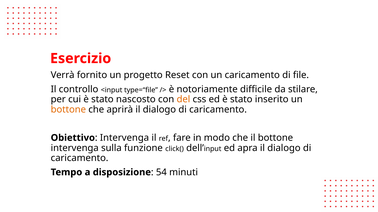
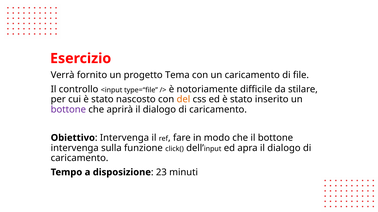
Reset: Reset -> Tema
bottone at (68, 110) colour: orange -> purple
54: 54 -> 23
